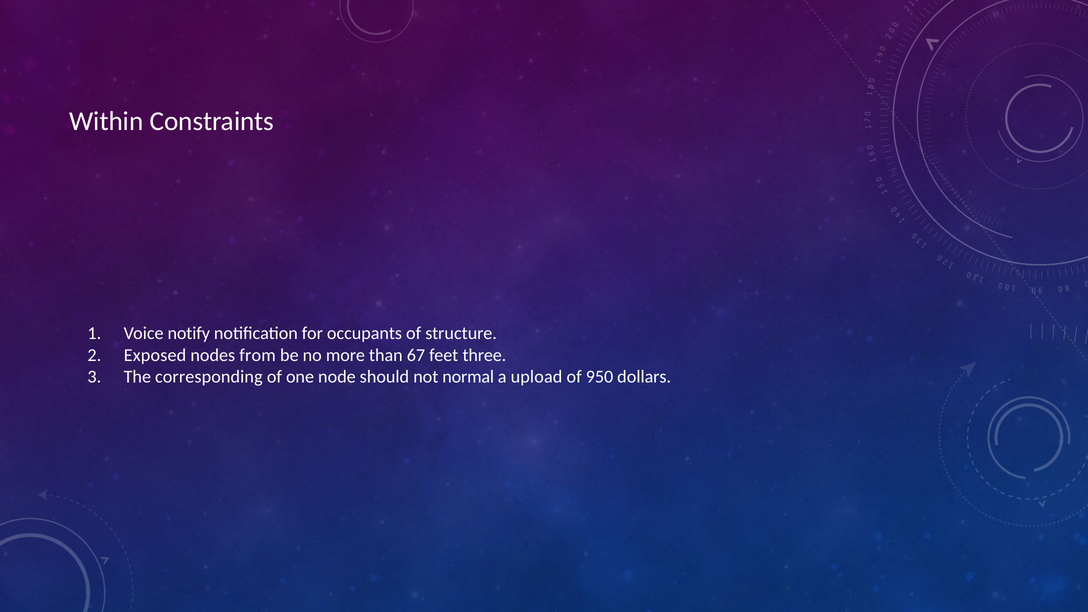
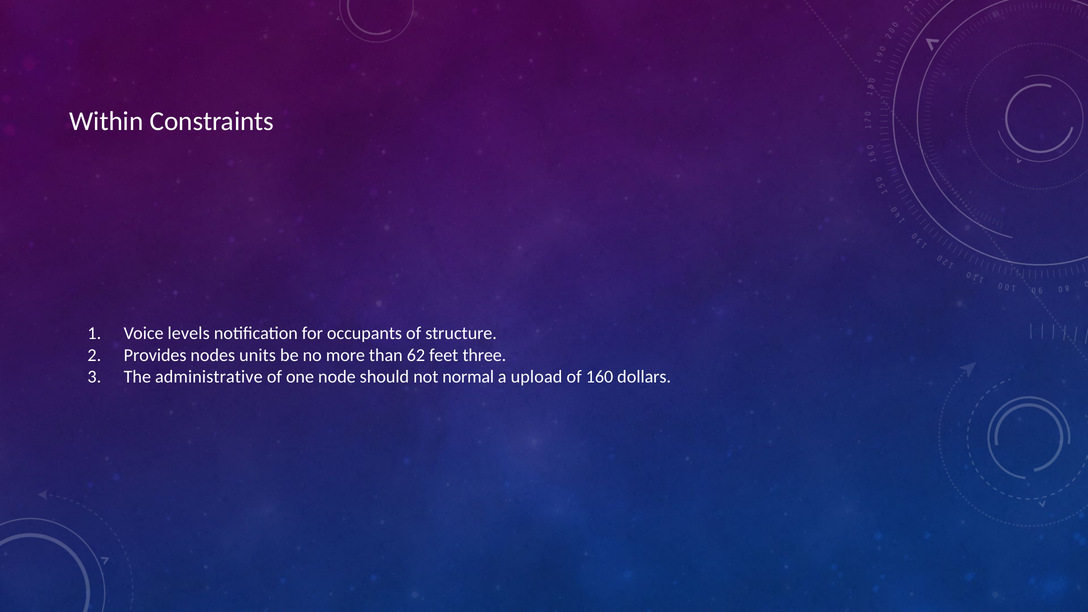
notify: notify -> levels
Exposed: Exposed -> Provides
from: from -> units
67: 67 -> 62
corresponding: corresponding -> administrative
950: 950 -> 160
